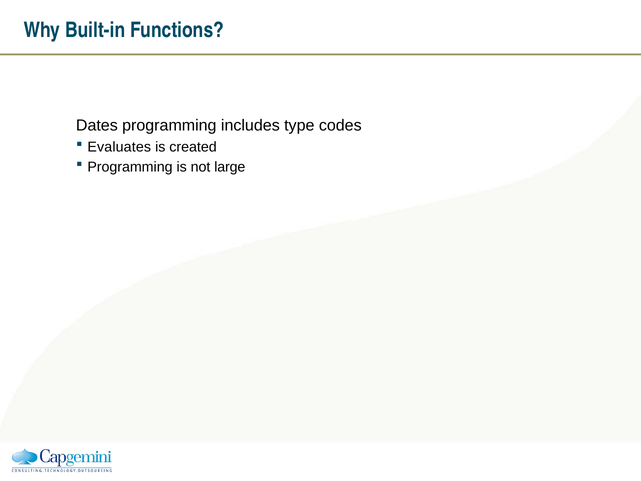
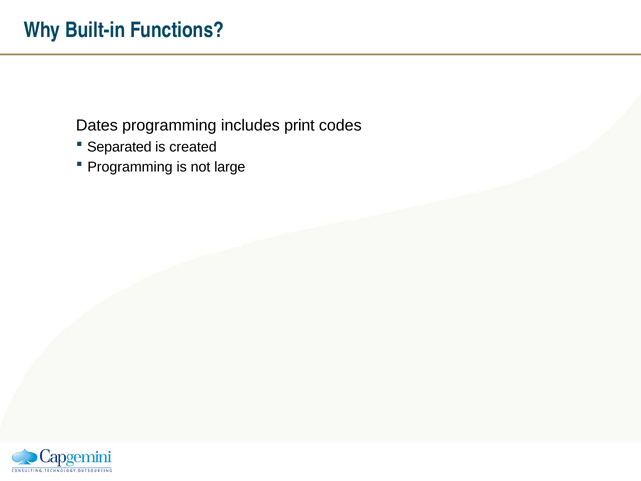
type: type -> print
Evaluates: Evaluates -> Separated
